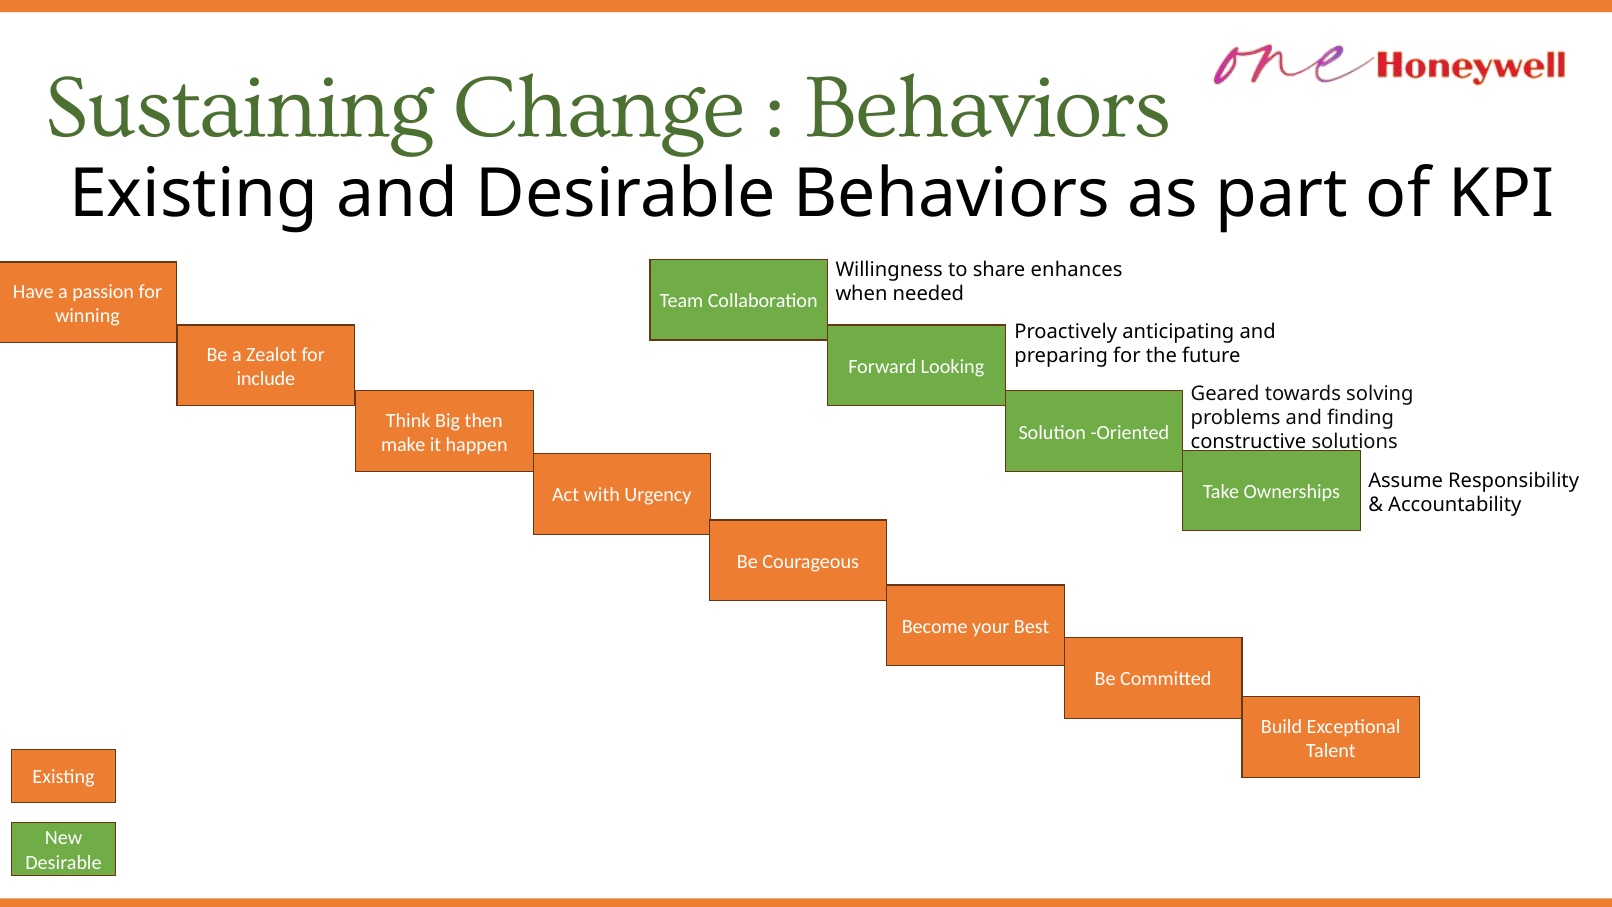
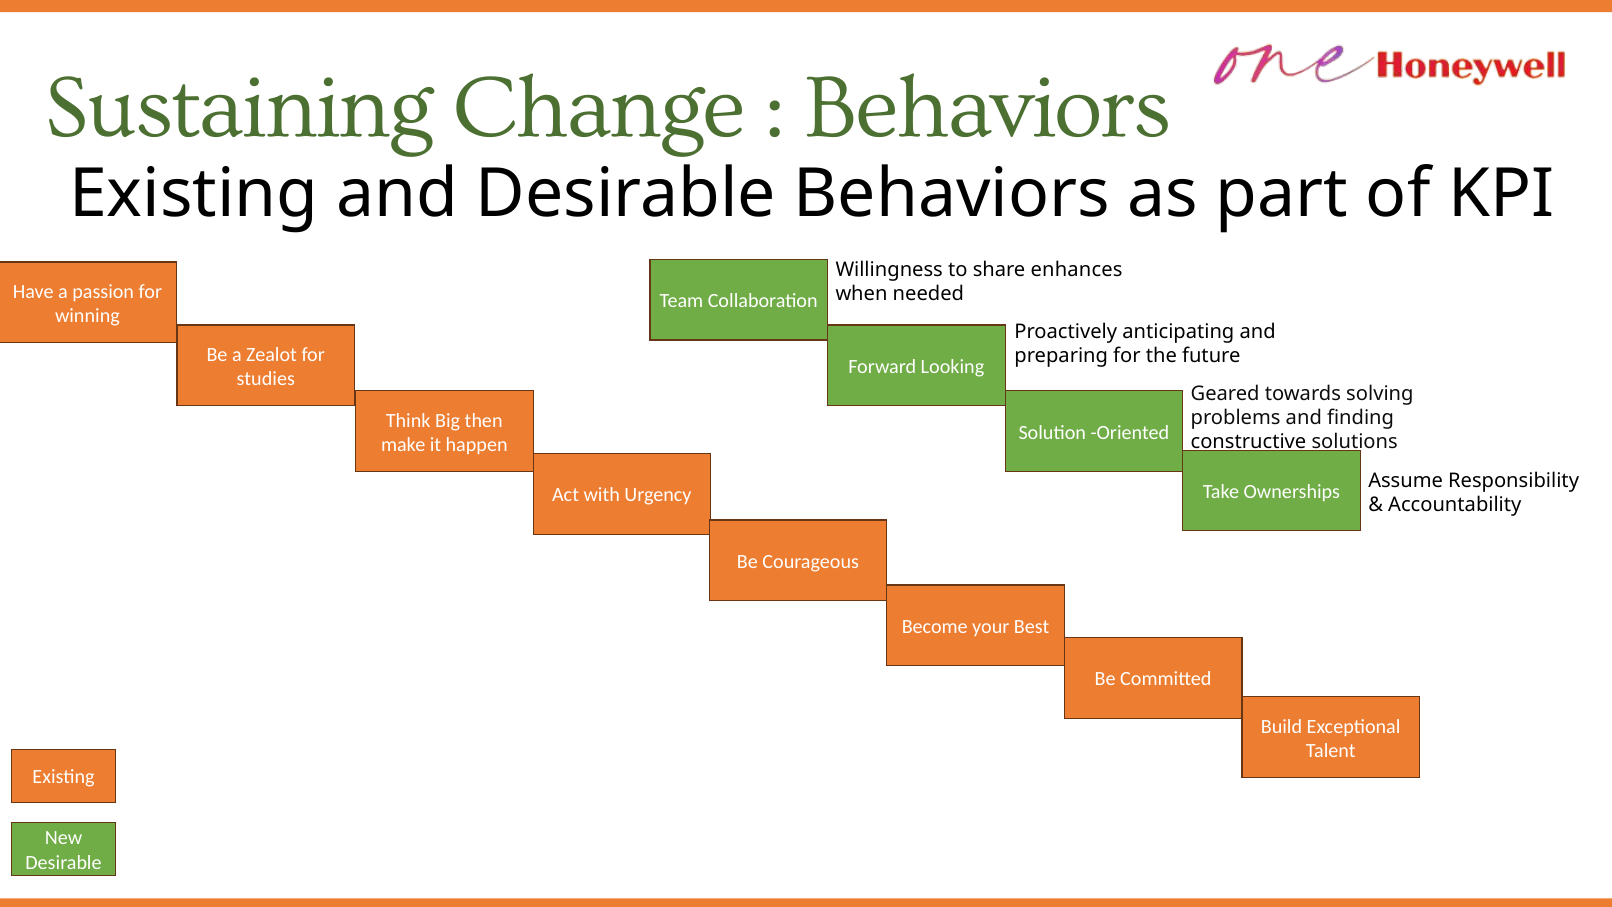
include: include -> studies
